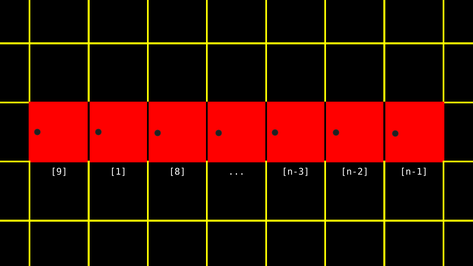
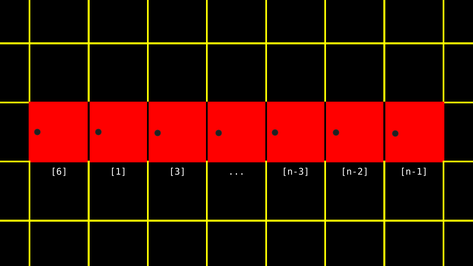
9: 9 -> 6
8: 8 -> 3
